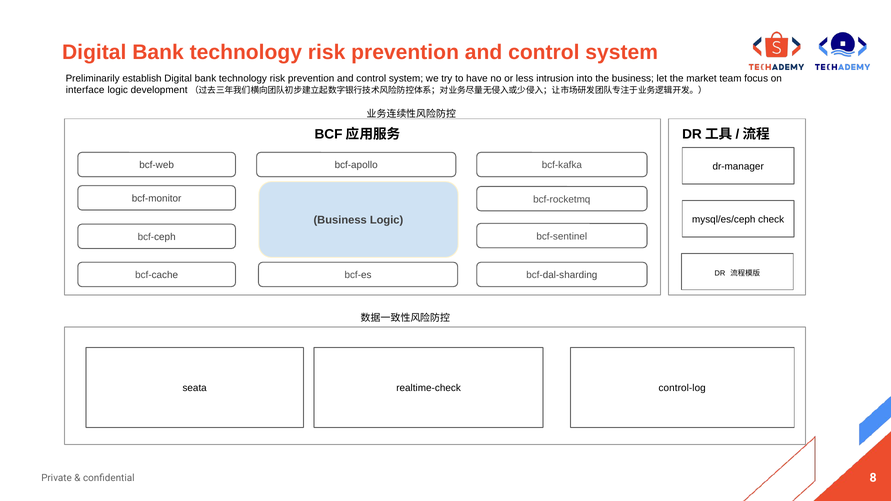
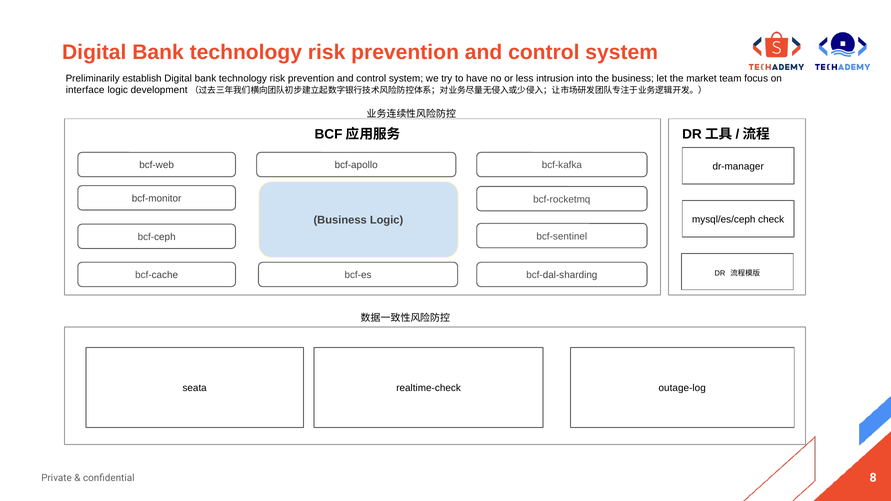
control-log: control-log -> outage-log
